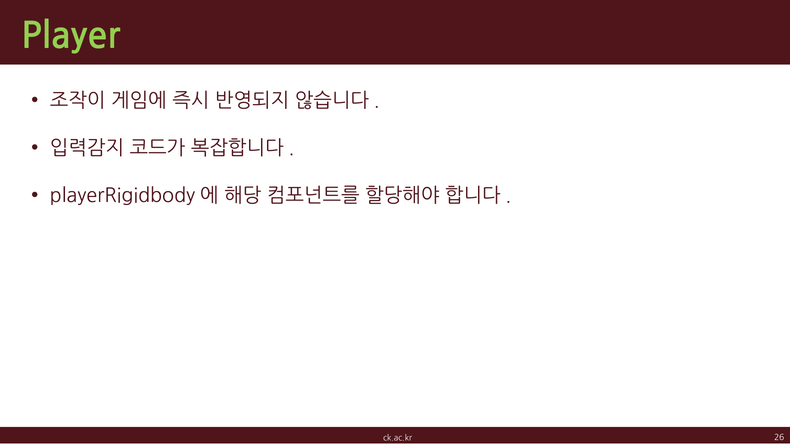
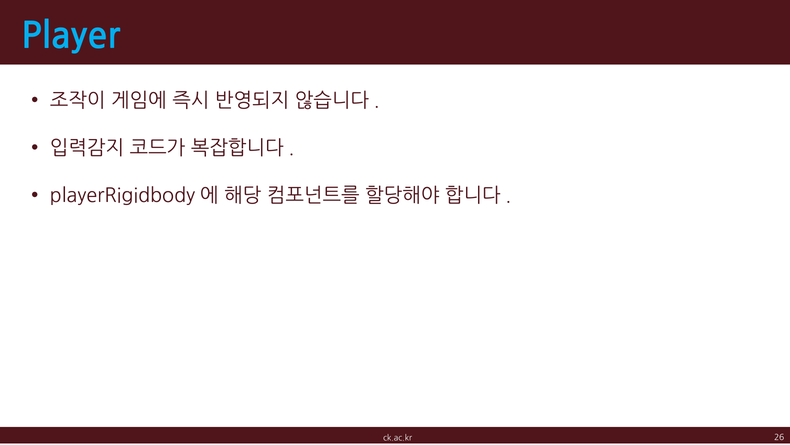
Player colour: light green -> light blue
